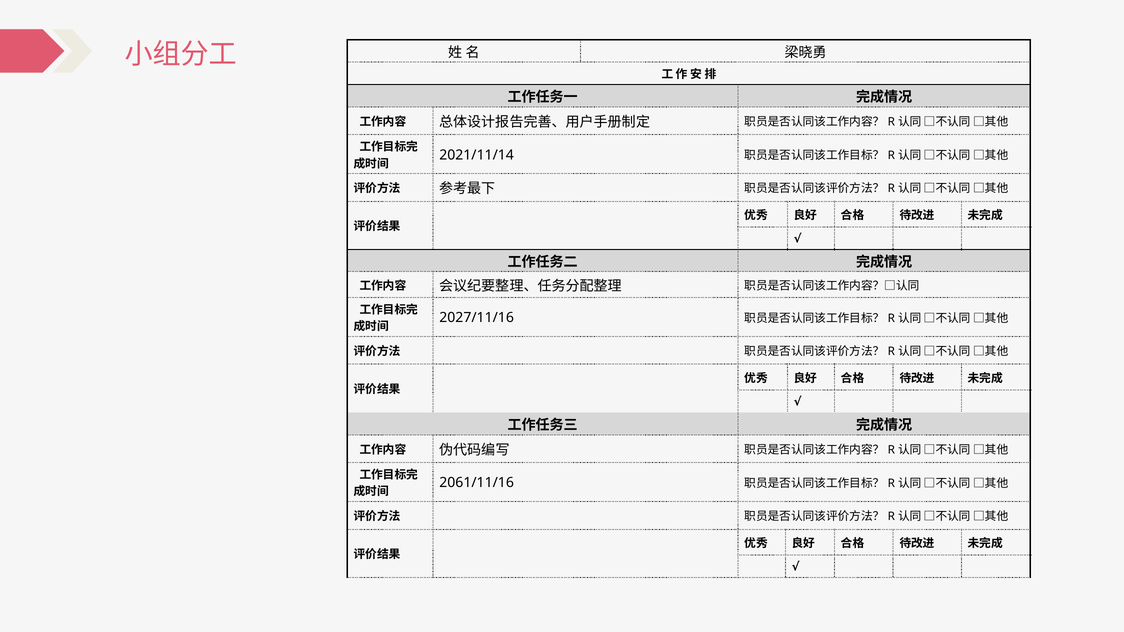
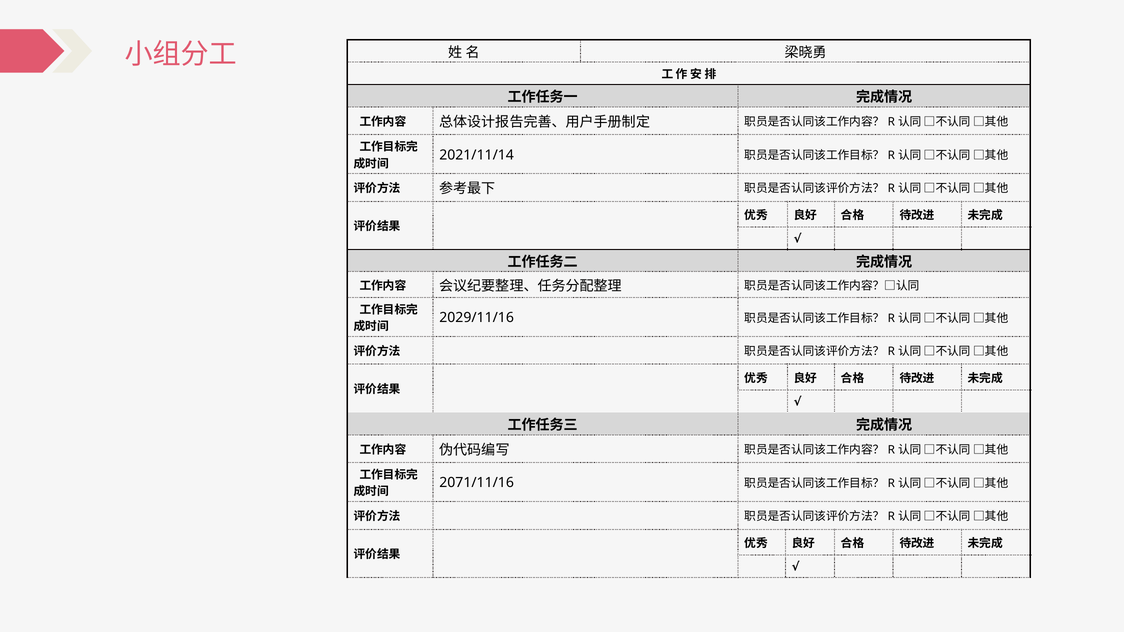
2027/11/16: 2027/11/16 -> 2029/11/16
2061/11/16: 2061/11/16 -> 2071/11/16
